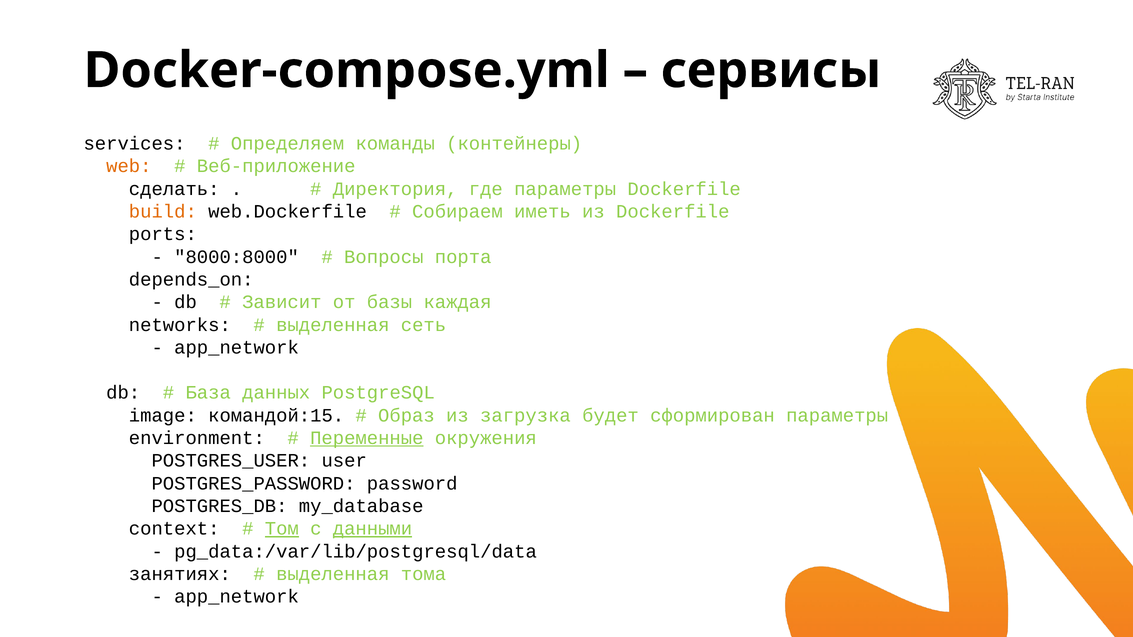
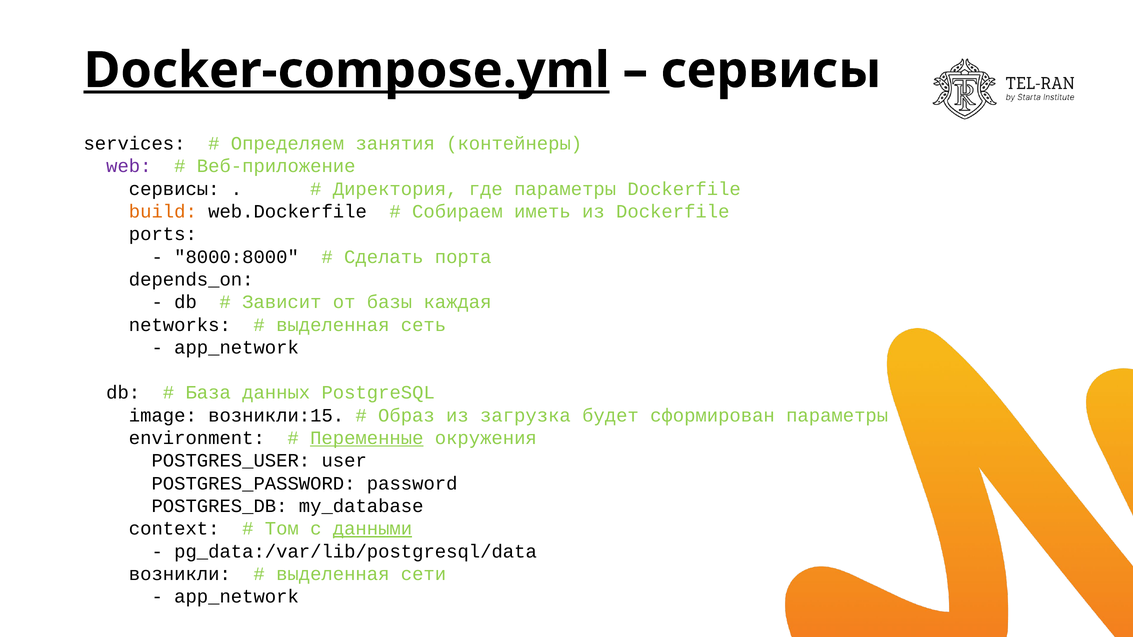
Docker-compose.yml underline: none -> present
команды: команды -> занятия
web colour: orange -> purple
сделать at (174, 189): сделать -> сервисы
Вопросы: Вопросы -> Сделать
командой:15: командой:15 -> возникли:15
Том underline: present -> none
занятиях: занятиях -> возникли
тома: тома -> сети
